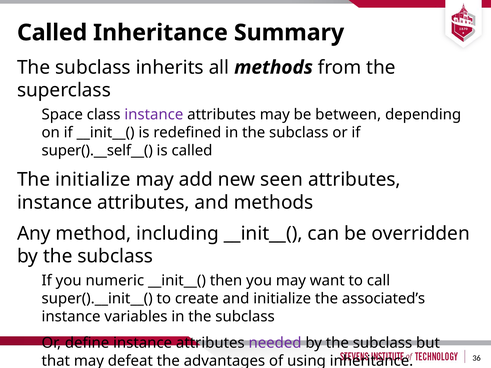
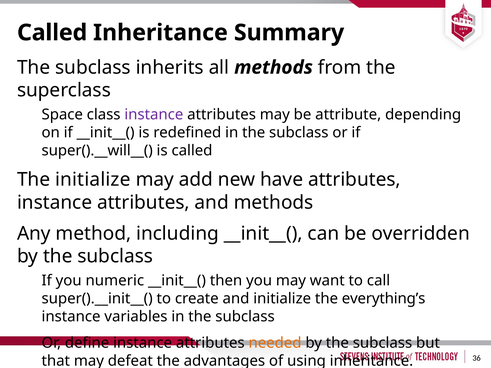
between: between -> attribute
super().__self__(: super().__self__( -> super().__will__(
seen: seen -> have
associated’s: associated’s -> everything’s
needed colour: purple -> orange
